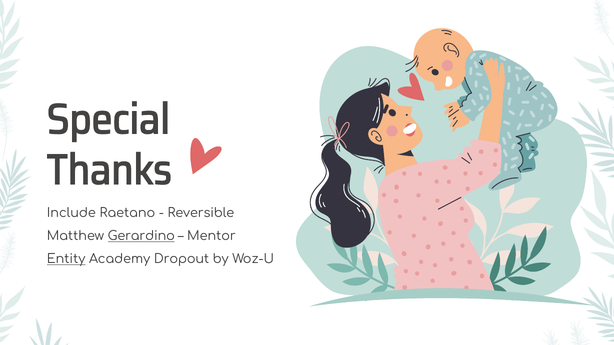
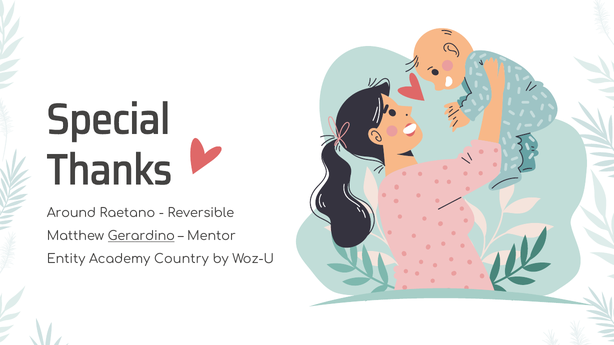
Include: Include -> Around
Entity underline: present -> none
Dropout: Dropout -> Country
